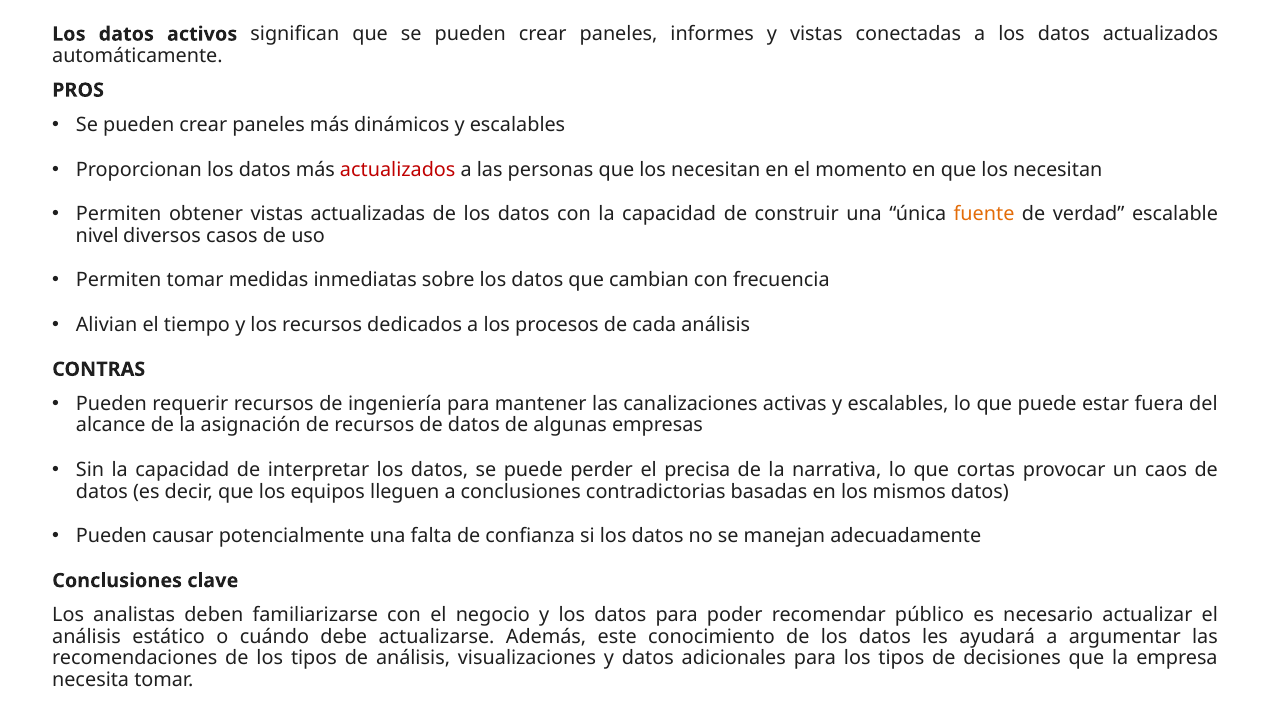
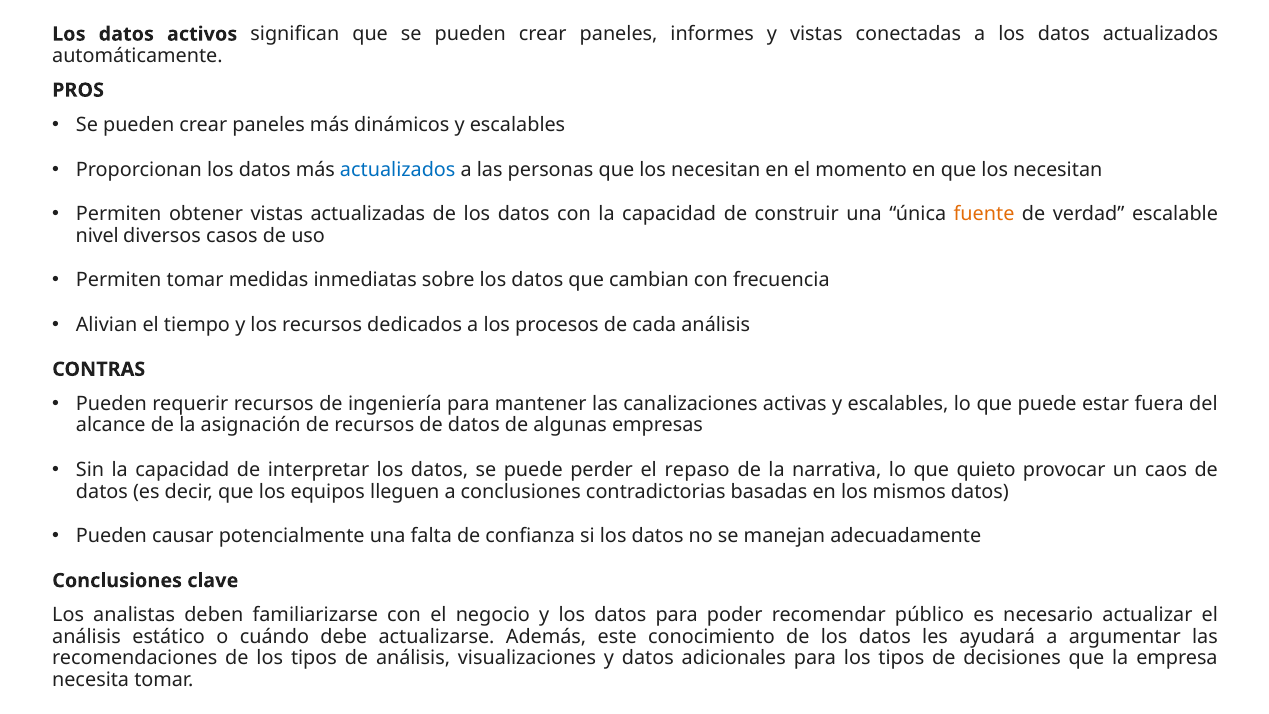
actualizados at (398, 169) colour: red -> blue
precisa: precisa -> repaso
cortas: cortas -> quieto
